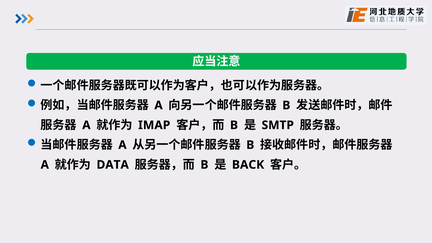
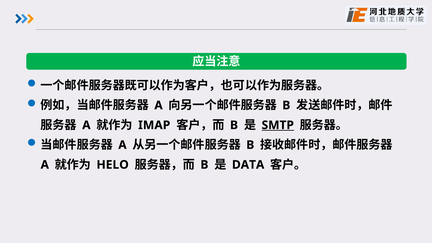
SMTP underline: none -> present
DATA: DATA -> HELO
BACK: BACK -> DATA
